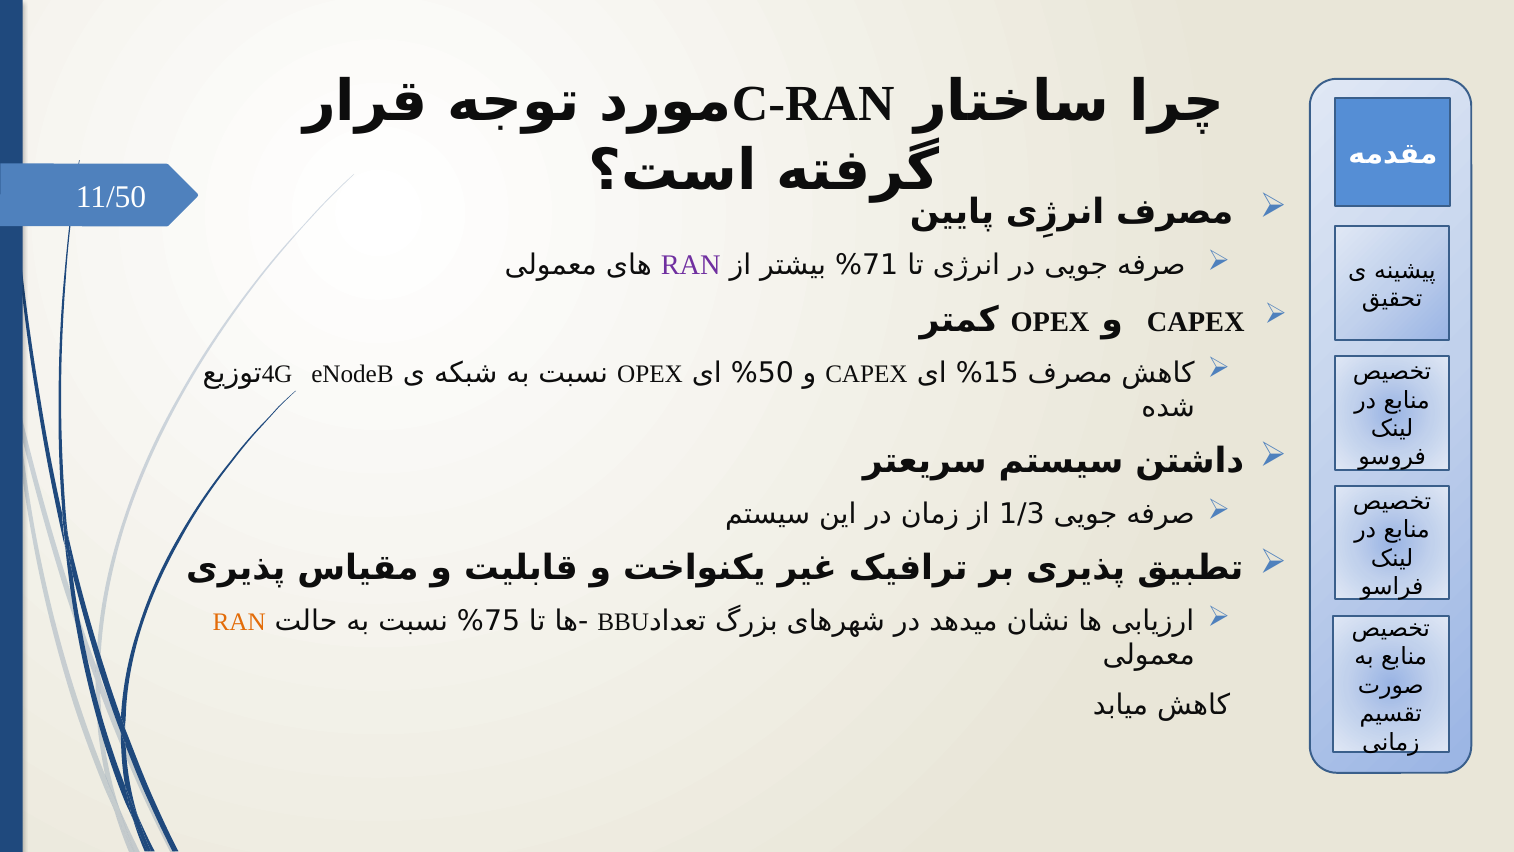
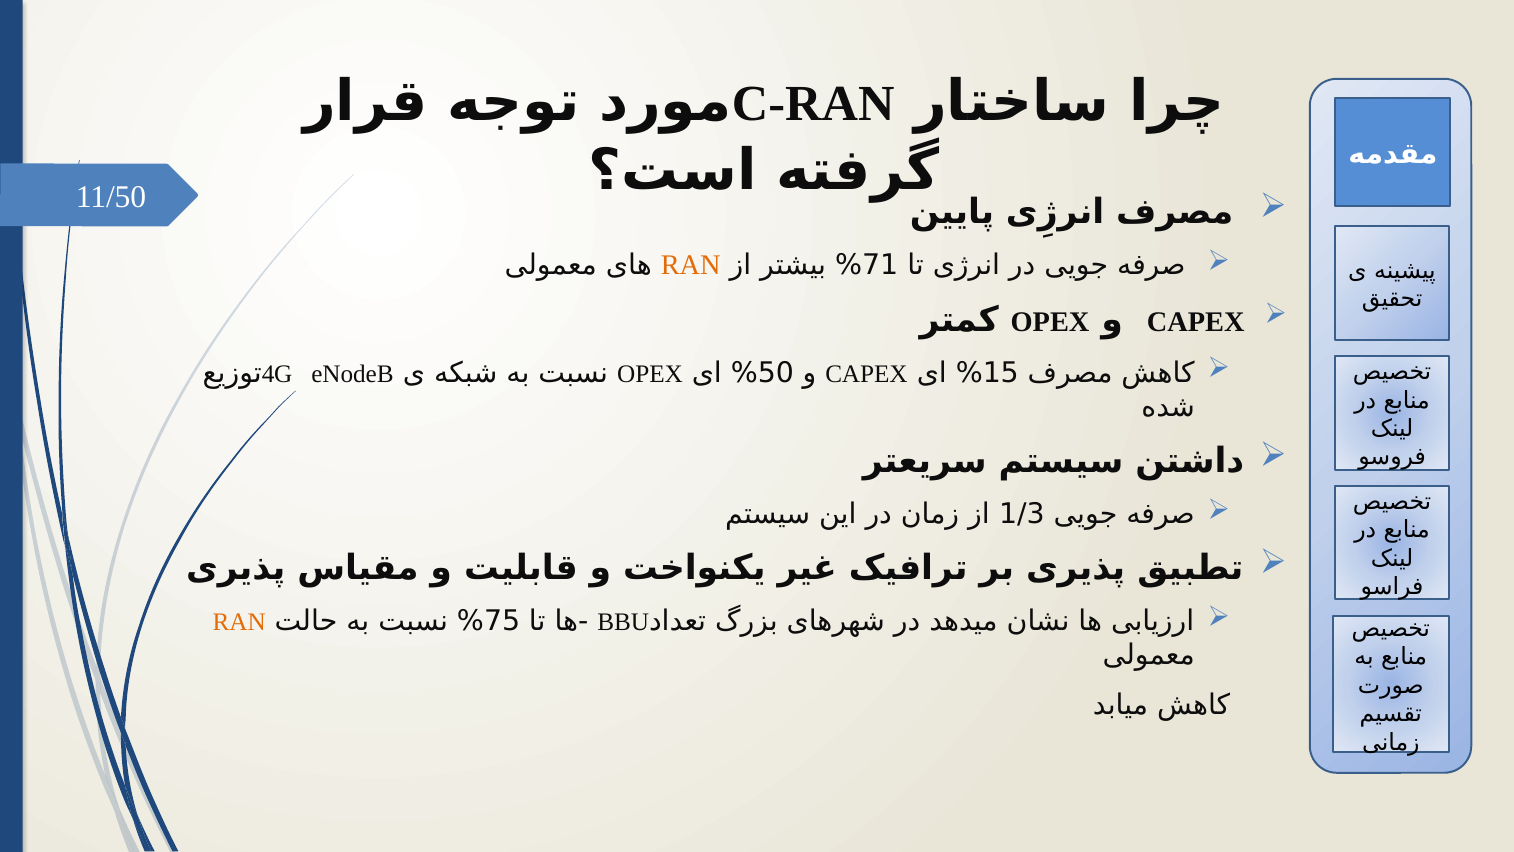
RAN at (691, 265) colour: purple -> orange
